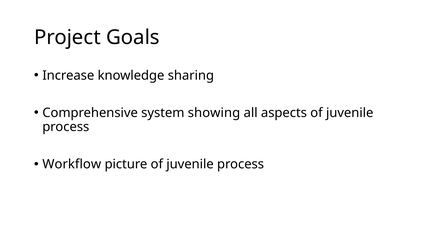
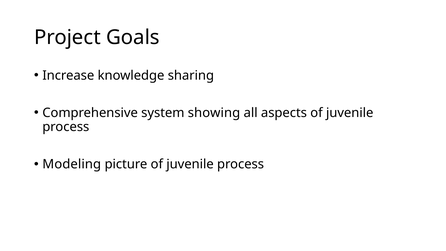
Workflow: Workflow -> Modeling
